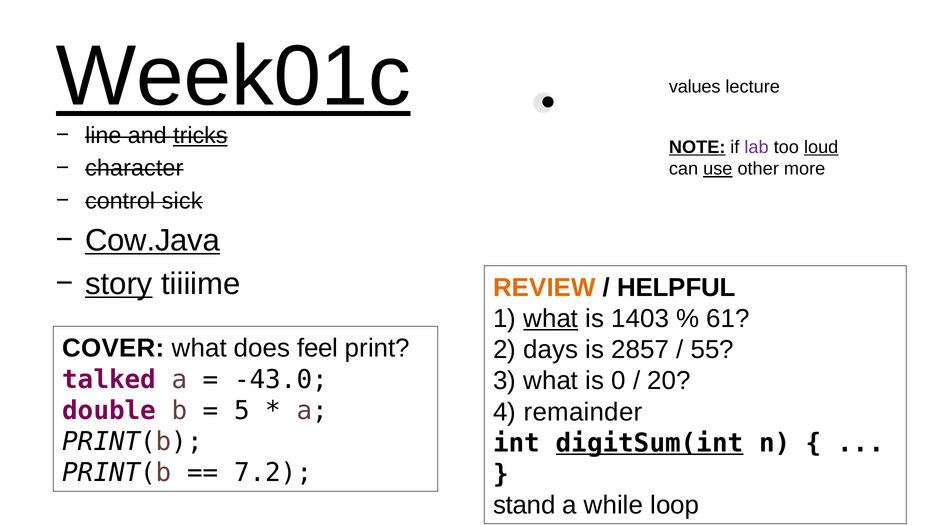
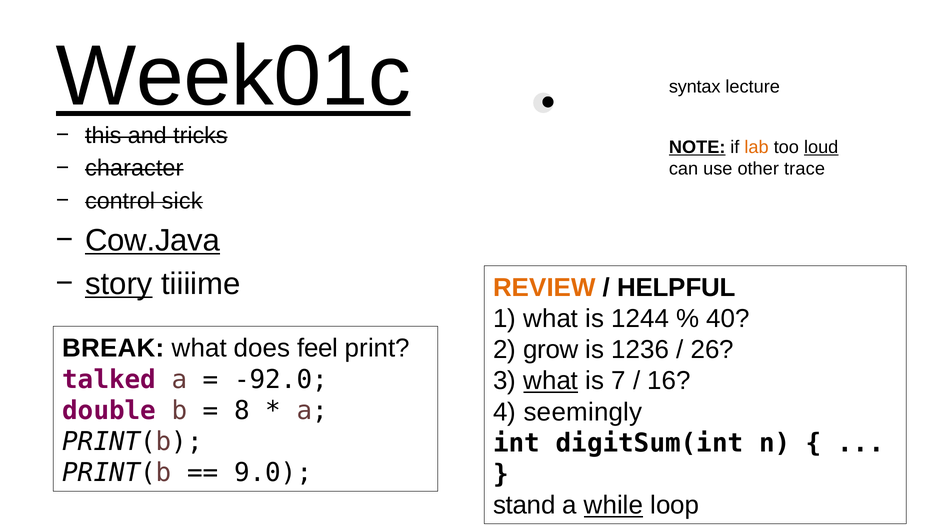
values: values -> syntax
line: line -> this
tricks underline: present -> none
lab colour: purple -> orange
use underline: present -> none
more: more -> trace
what at (551, 319) underline: present -> none
1403: 1403 -> 1244
61: 61 -> 40
COVER: COVER -> BREAK
days: days -> grow
2857: 2857 -> 1236
55: 55 -> 26
-43.0: -43.0 -> -92.0
what at (551, 381) underline: none -> present
0: 0 -> 7
20: 20 -> 16
5: 5 -> 8
remainder: remainder -> seemingly
digitSum(int underline: present -> none
7.2: 7.2 -> 9.0
while underline: none -> present
